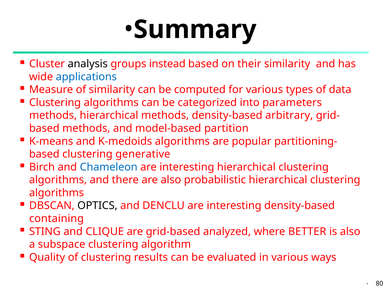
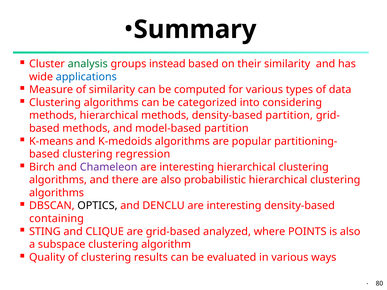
analysis colour: black -> green
parameters: parameters -> considering
density-based arbitrary: arbitrary -> partition
generative: generative -> regression
Chameleon colour: blue -> purple
BETTER: BETTER -> POINTS
